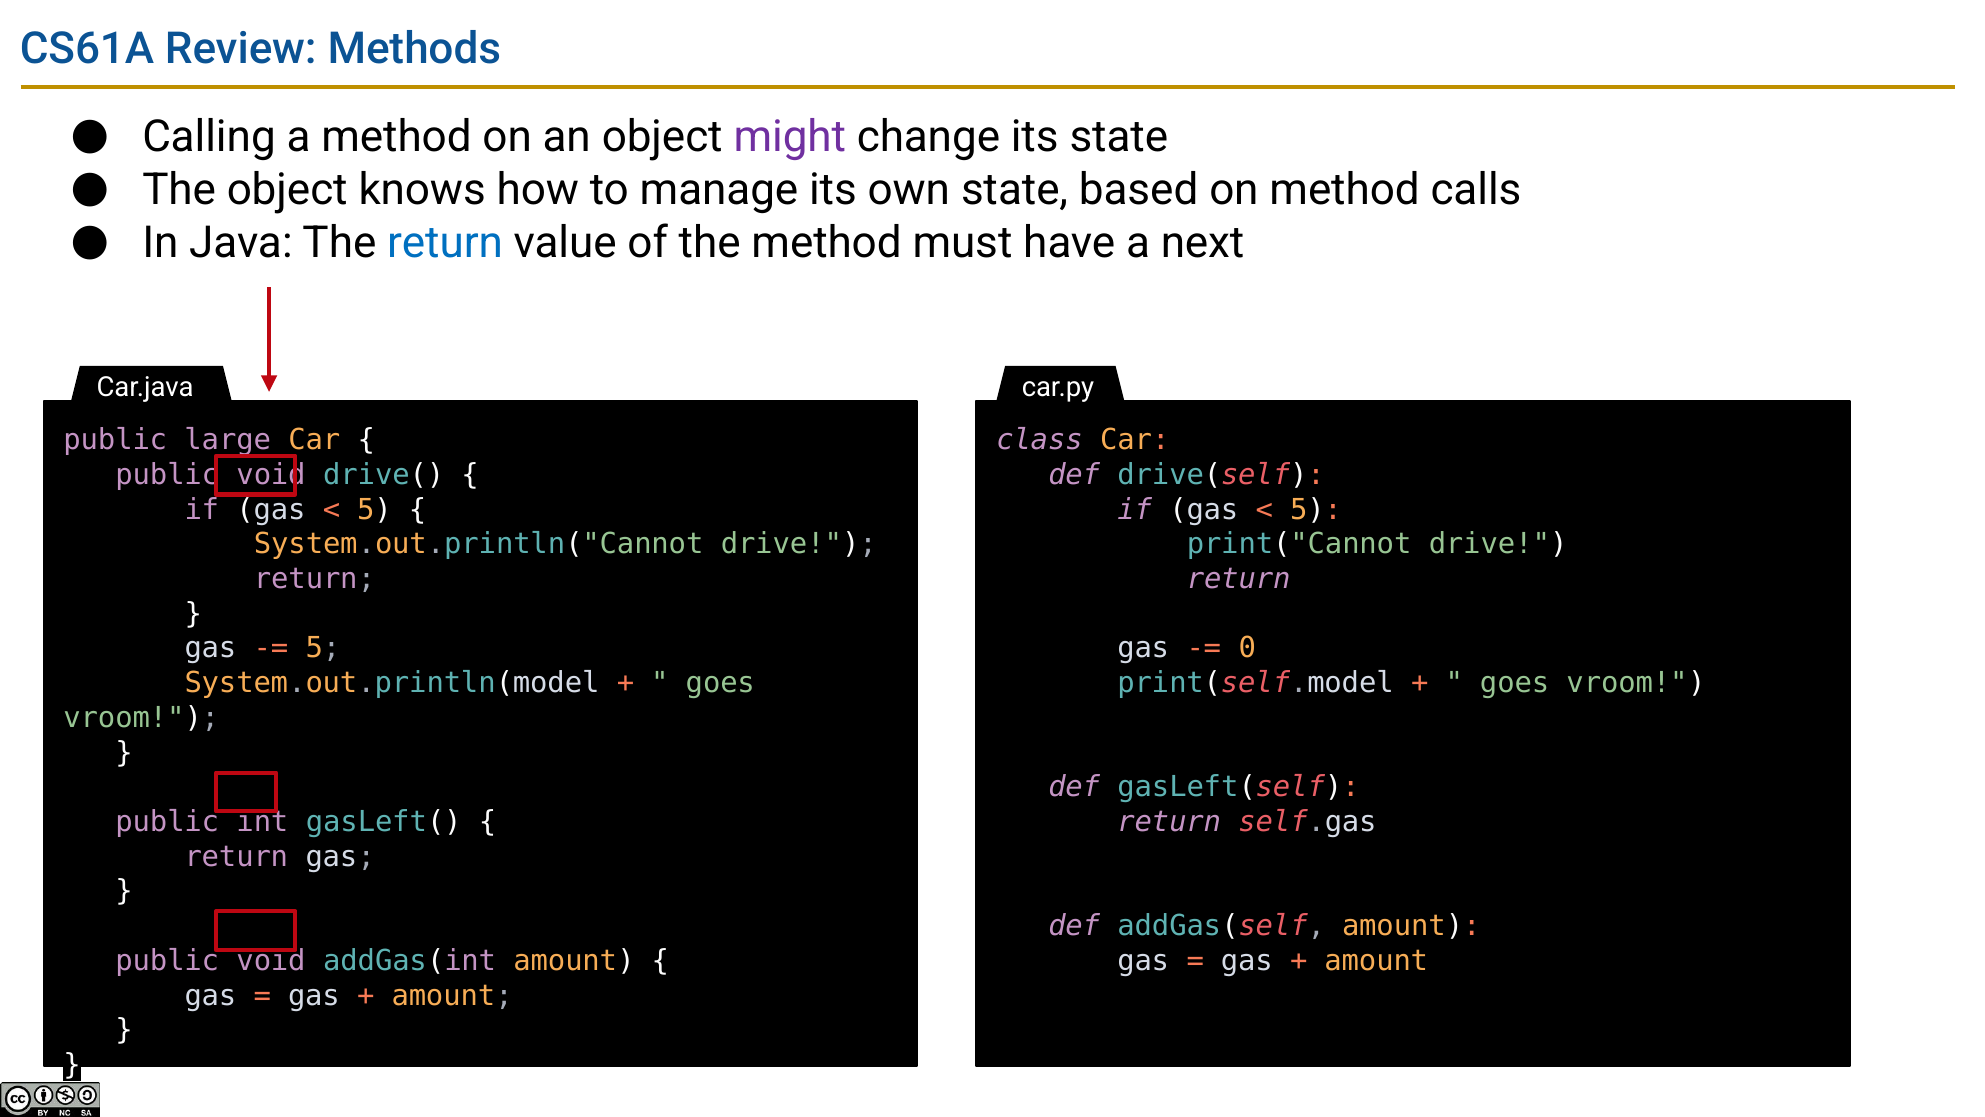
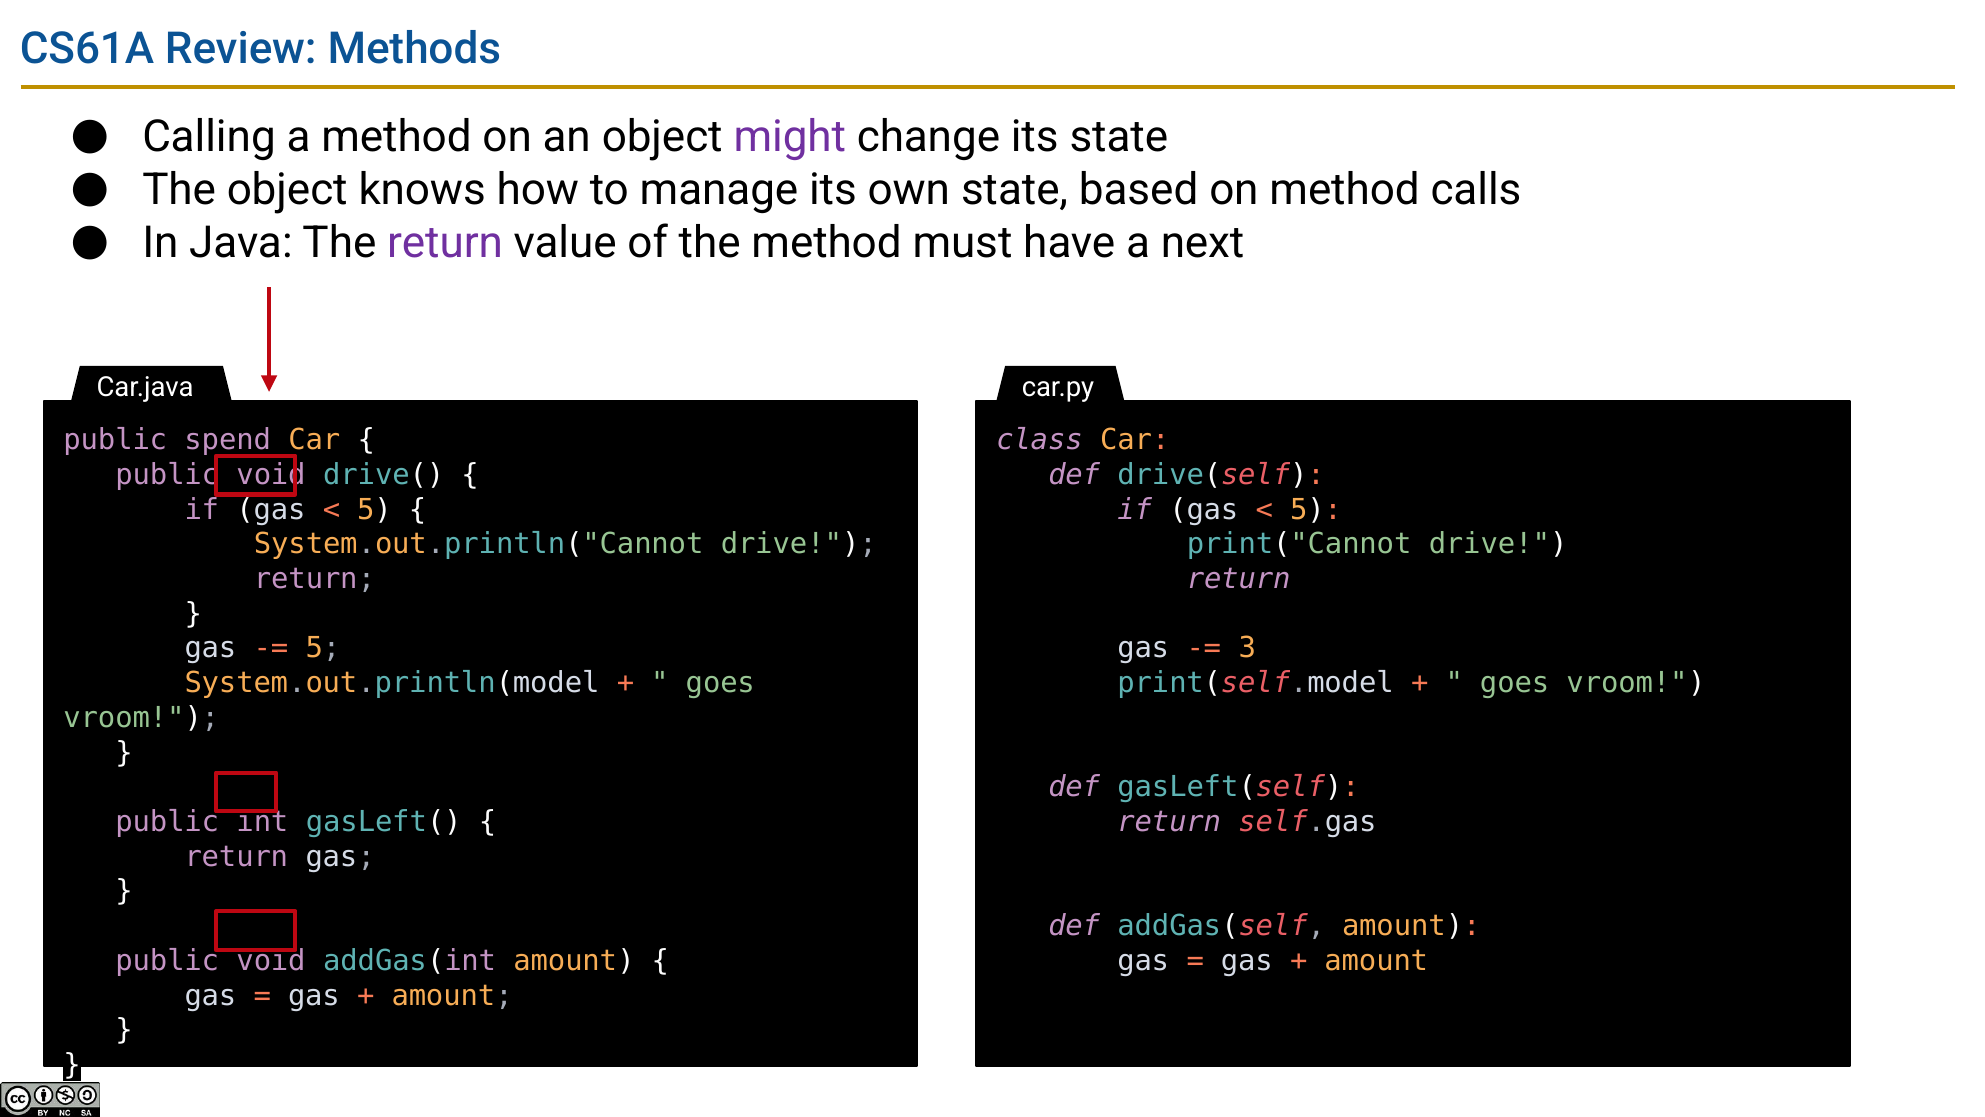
return at (445, 242) colour: blue -> purple
large: large -> spend
0: 0 -> 3
